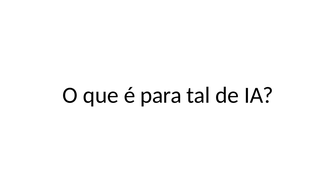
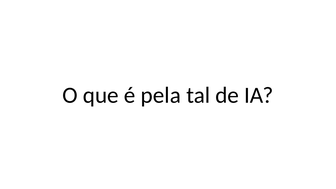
para: para -> pela
